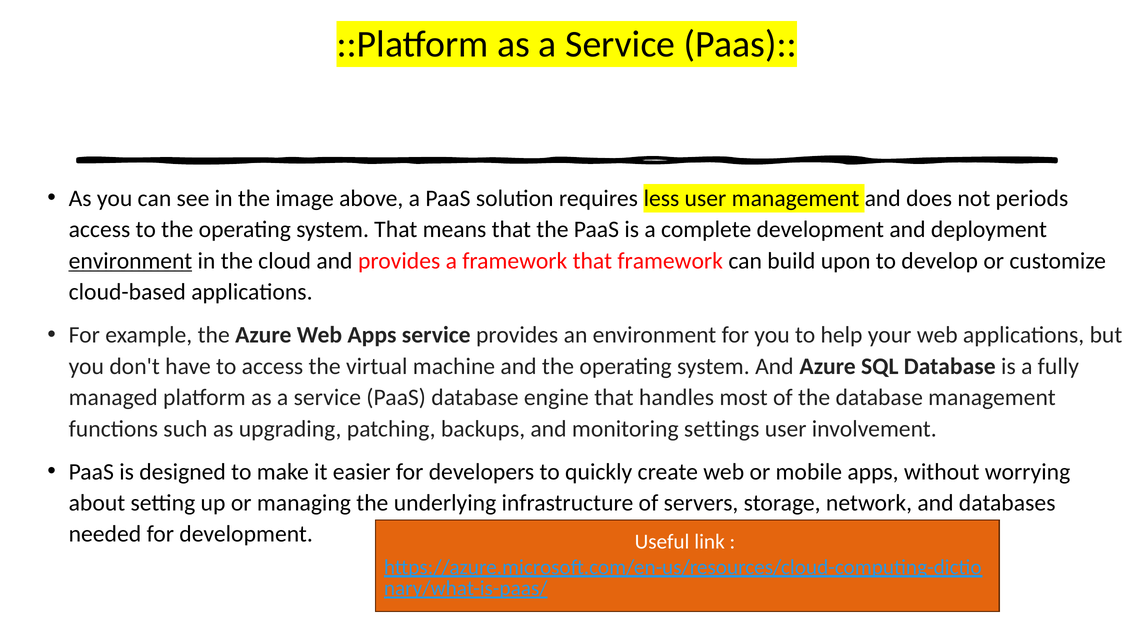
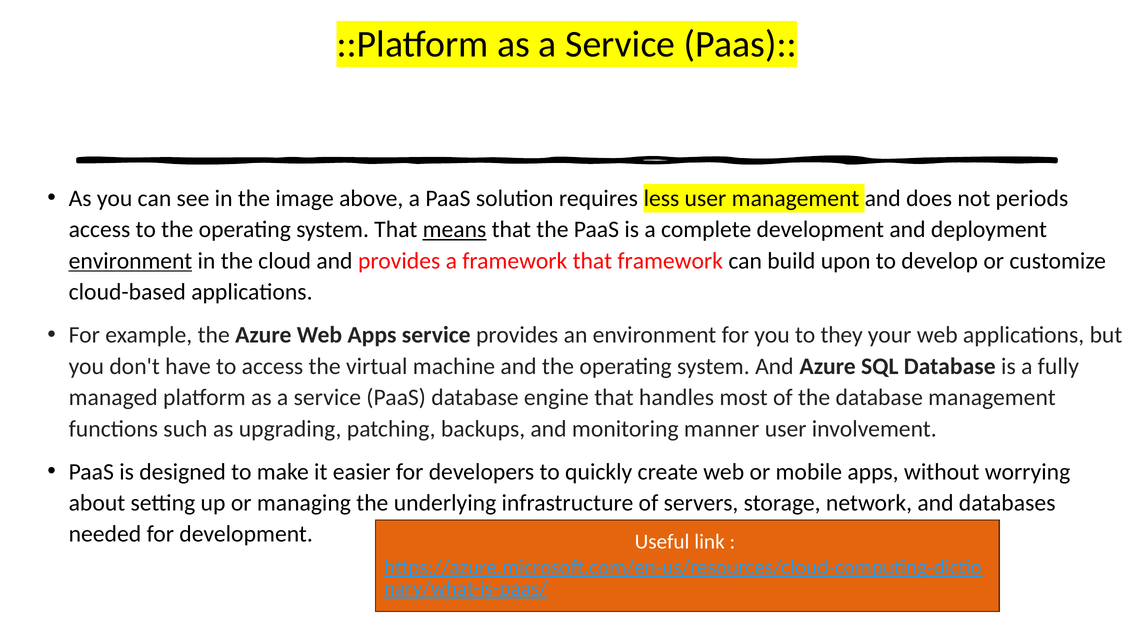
means underline: none -> present
help: help -> they
settings: settings -> manner
